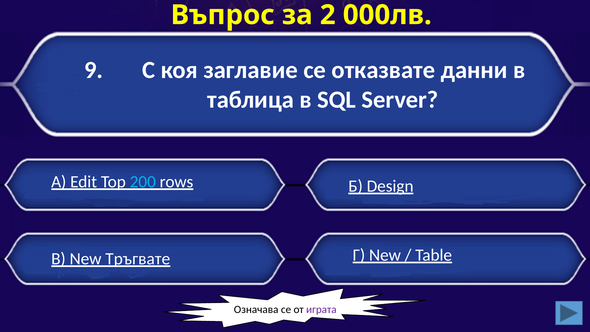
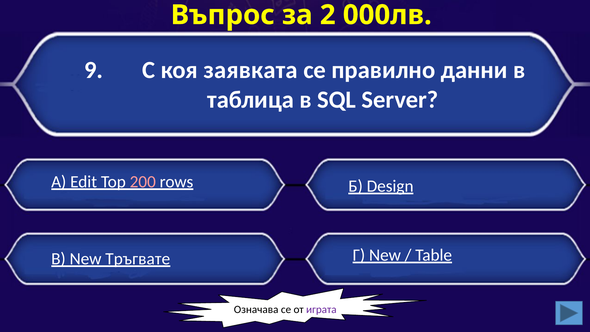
заглавие: заглавие -> заявката
отказвате: отказвате -> правилно
200 colour: light blue -> pink
